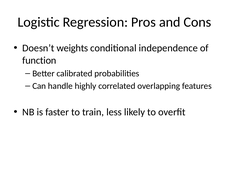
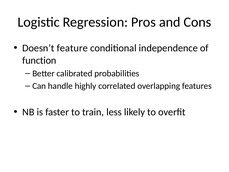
weights: weights -> feature
